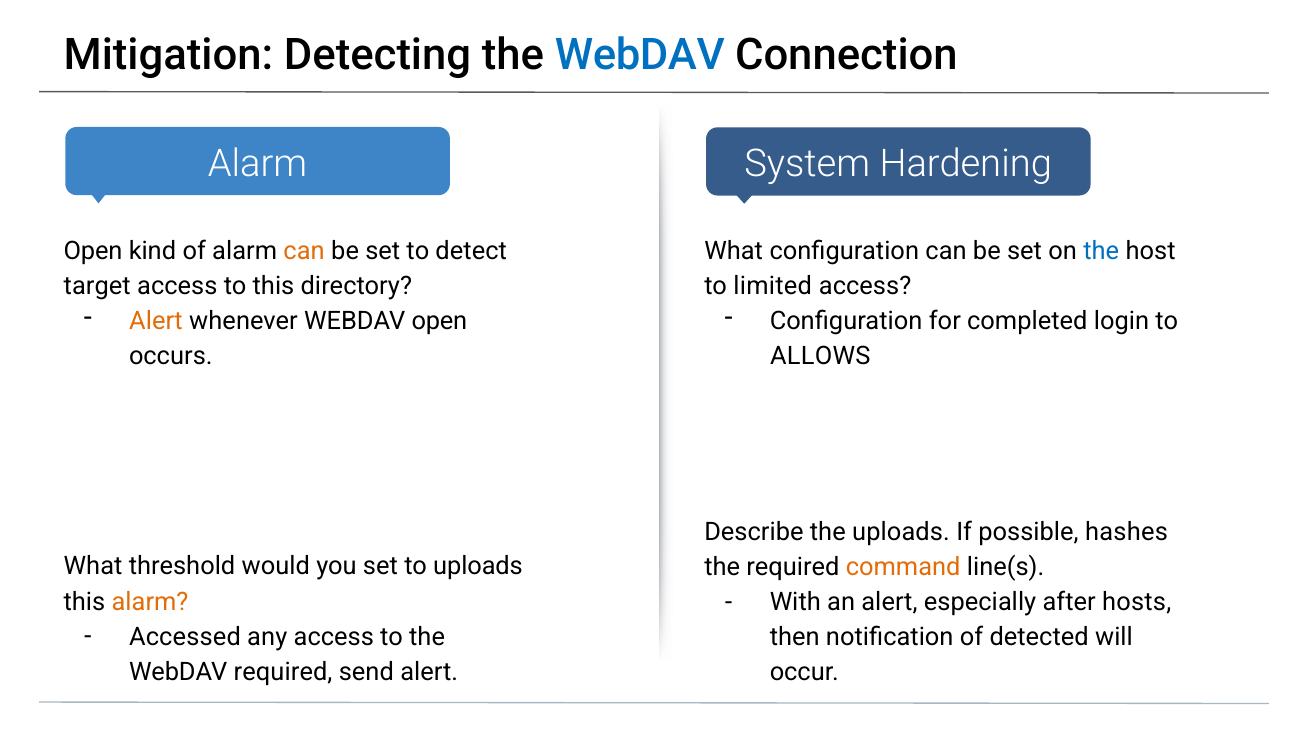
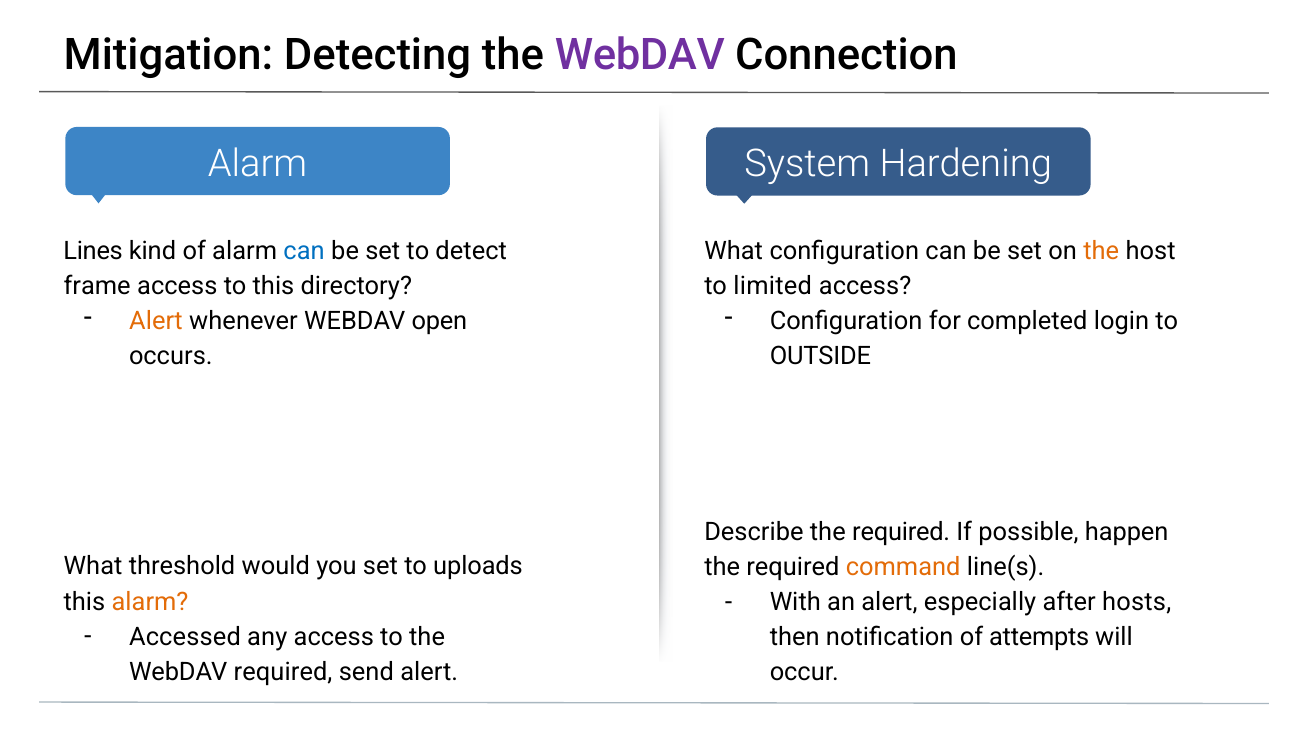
WebDAV at (640, 55) colour: blue -> purple
Open at (93, 251): Open -> Lines
can at (304, 251) colour: orange -> blue
the at (1101, 251) colour: blue -> orange
target: target -> frame
ALLOWS: ALLOWS -> OUTSIDE
Describe the uploads: uploads -> required
hashes: hashes -> happen
detected: detected -> attempts
